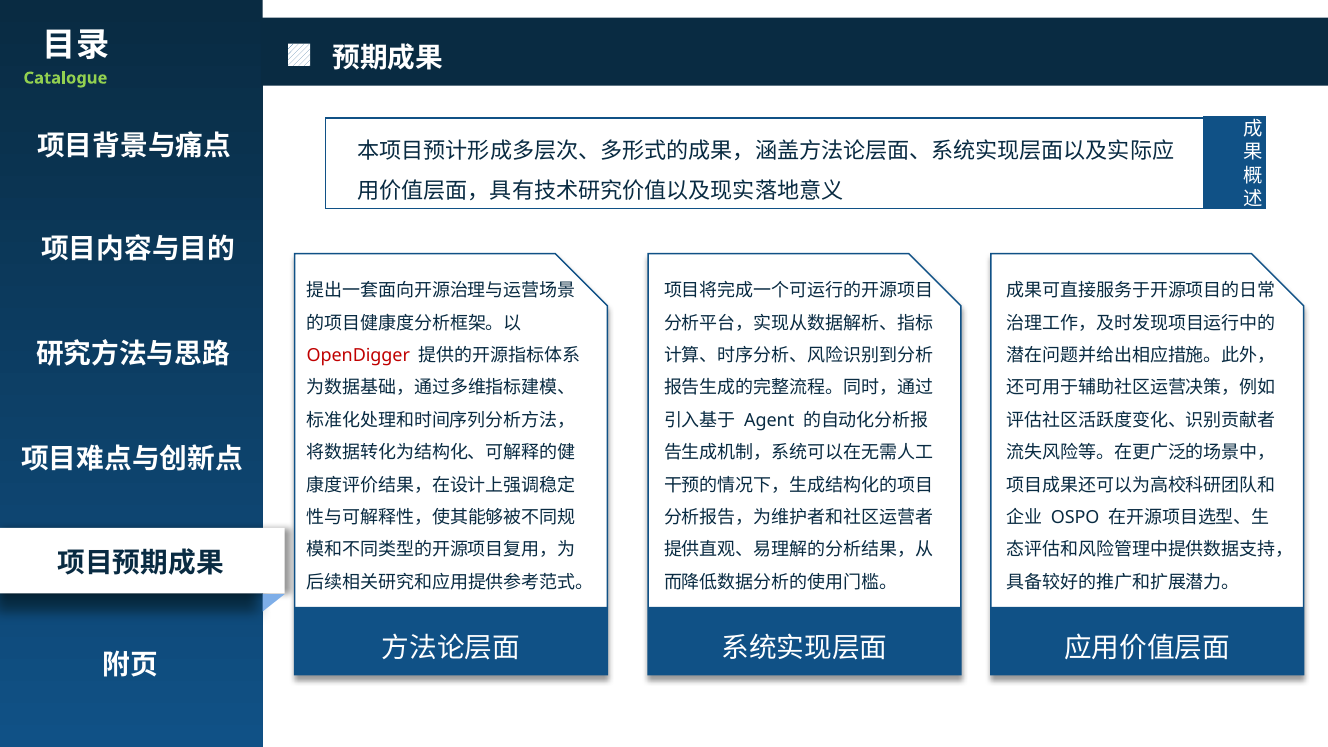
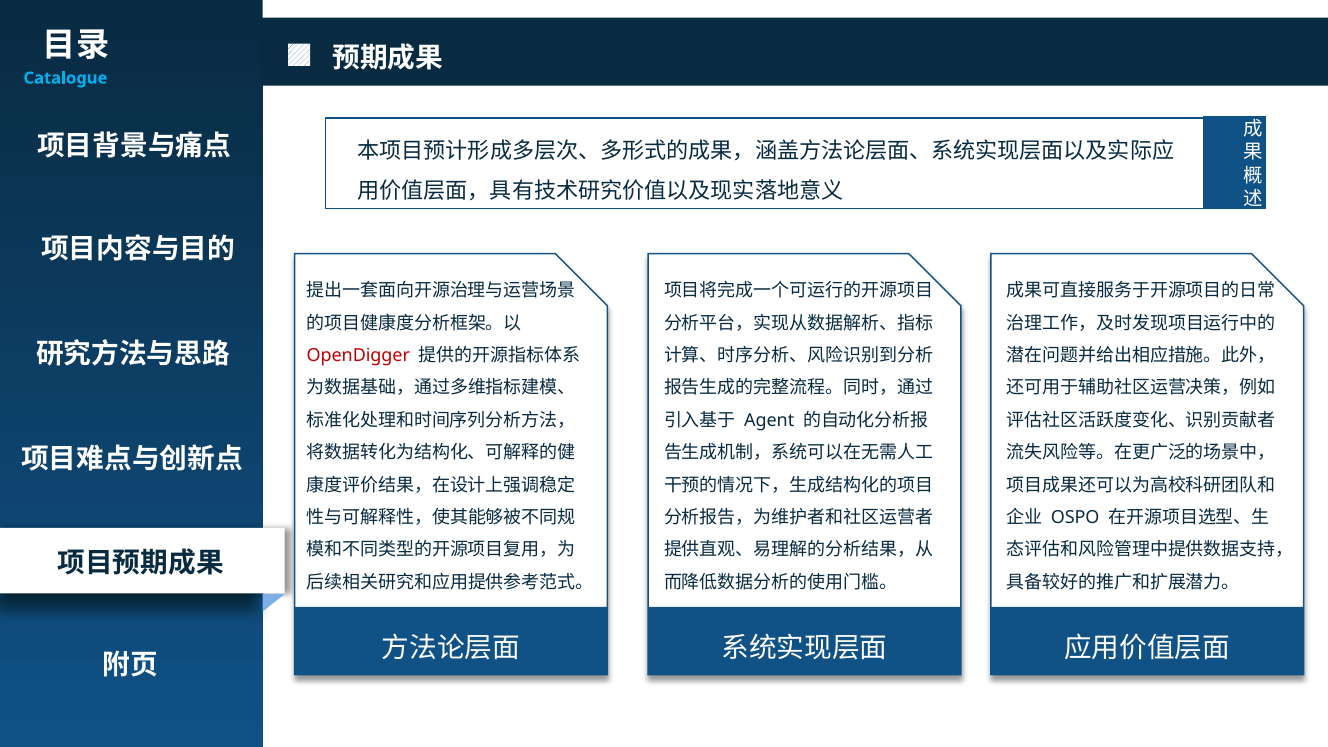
Catalogue colour: light green -> light blue
